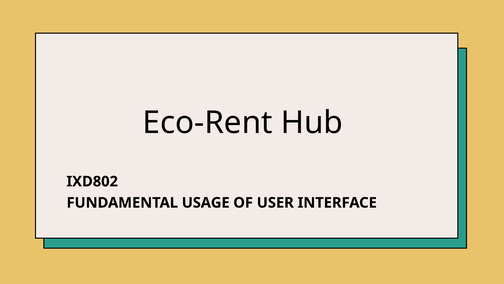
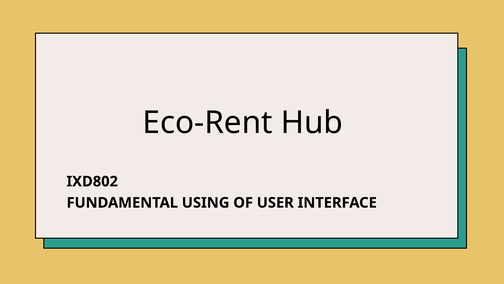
USAGE: USAGE -> USING
